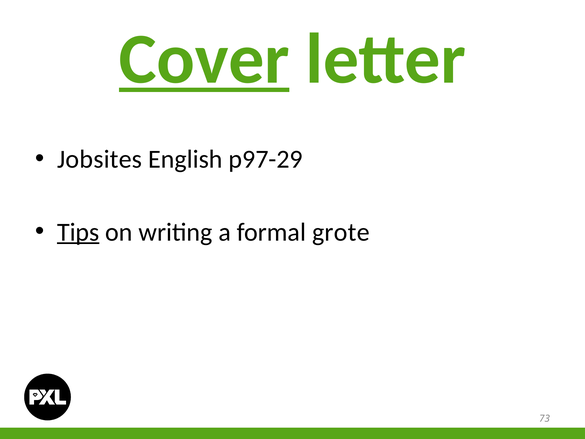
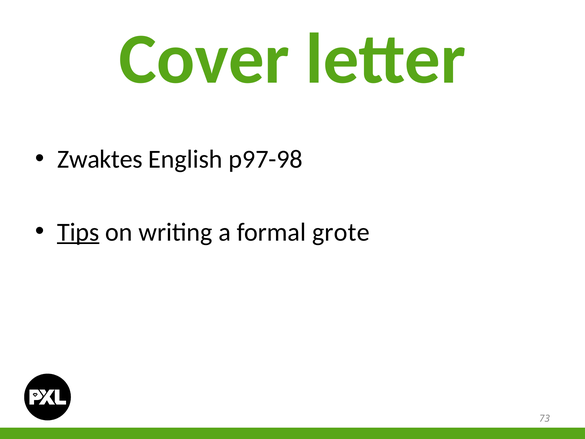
Cover underline: present -> none
Jobsites: Jobsites -> Zwaktes
p97-29: p97-29 -> p97-98
